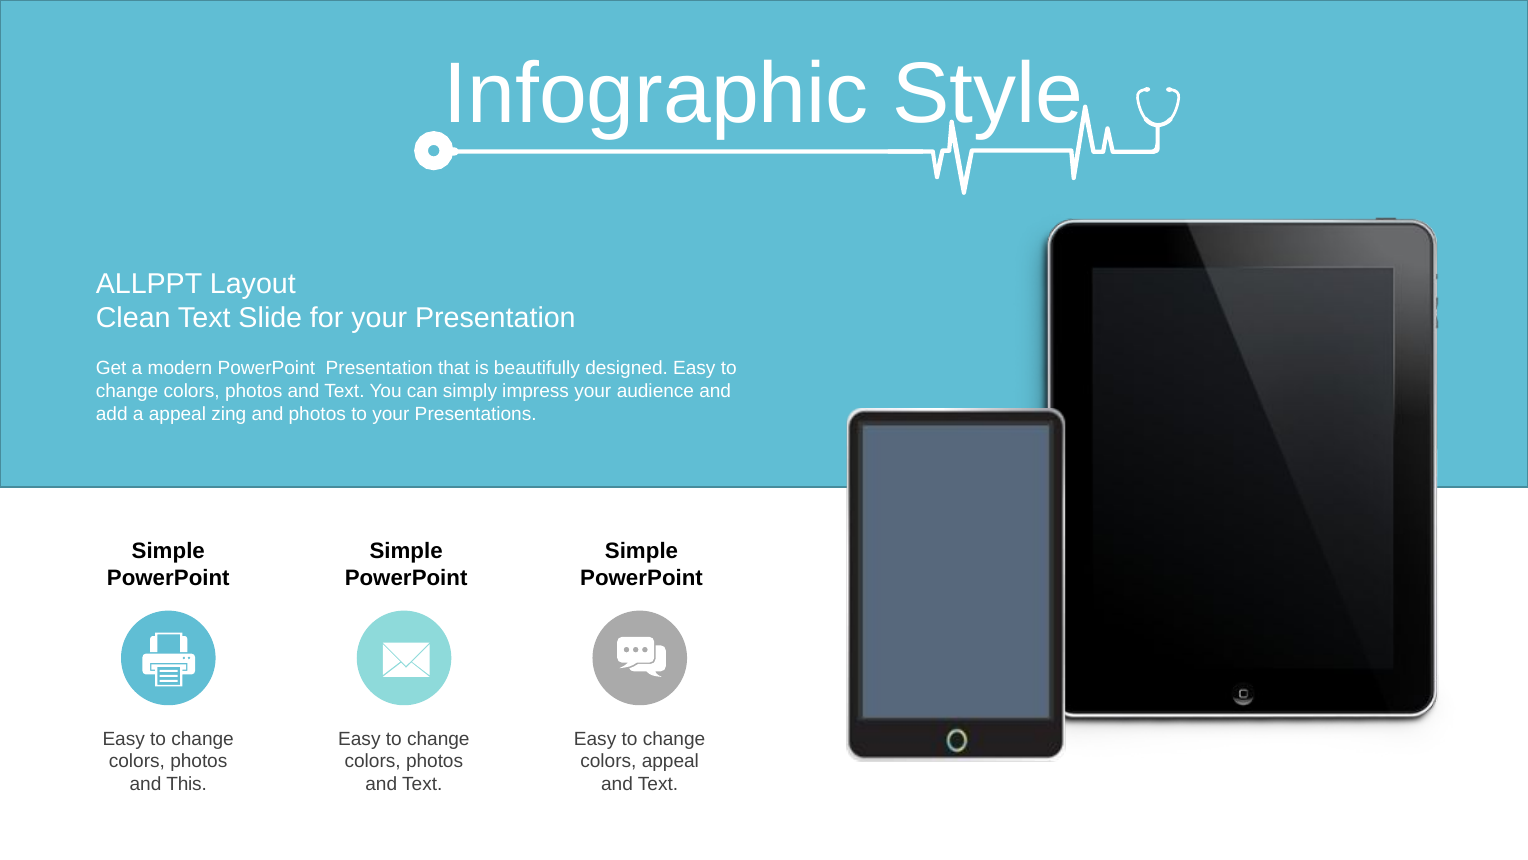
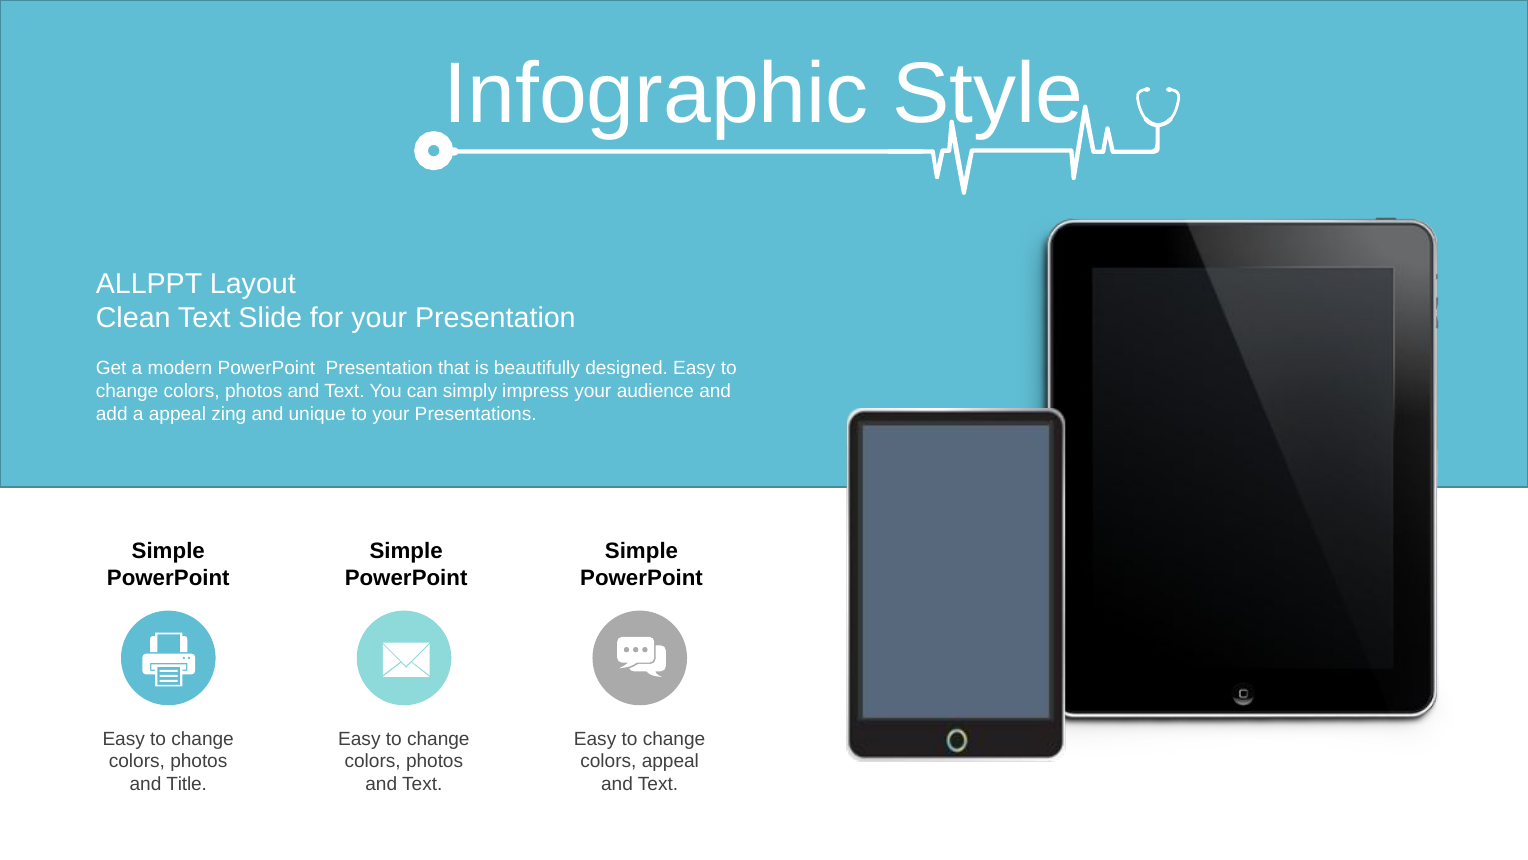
and photos: photos -> unique
This: This -> Title
